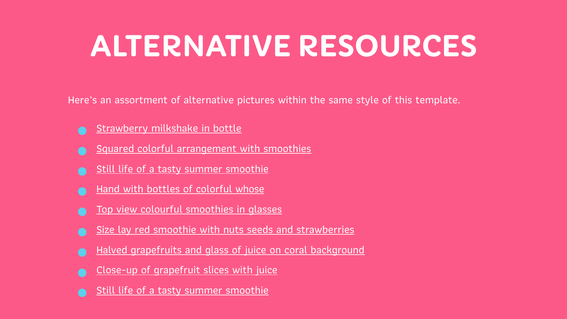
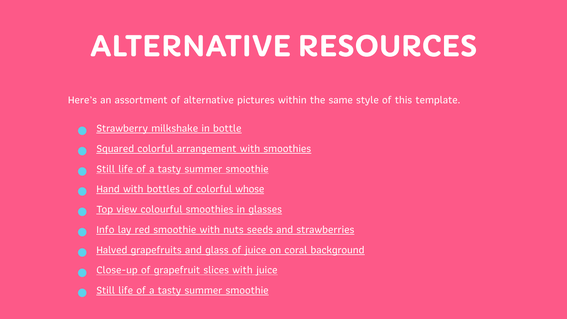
Size: Size -> Info
